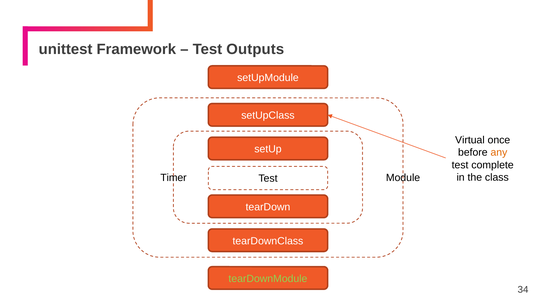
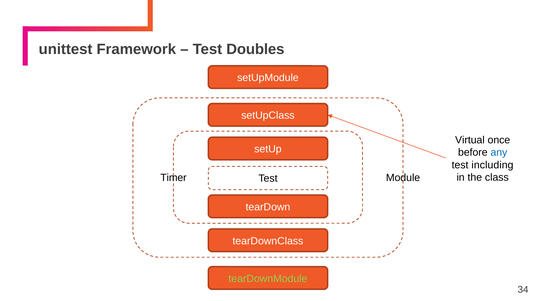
Outputs: Outputs -> Doubles
any colour: orange -> blue
complete: complete -> including
